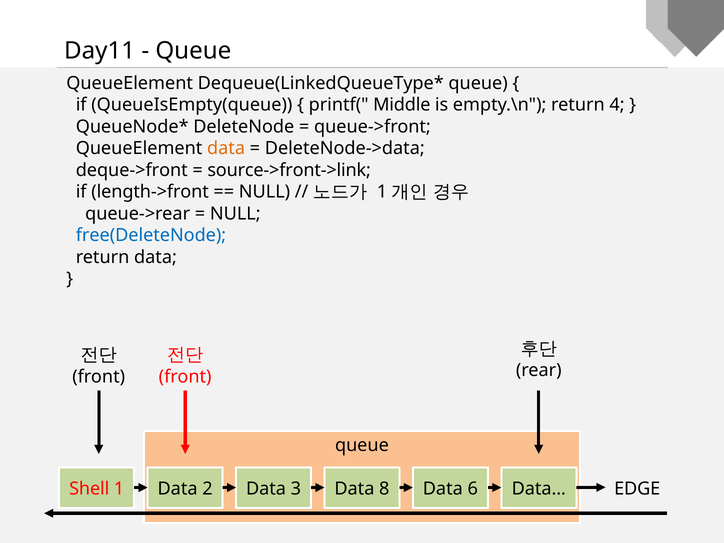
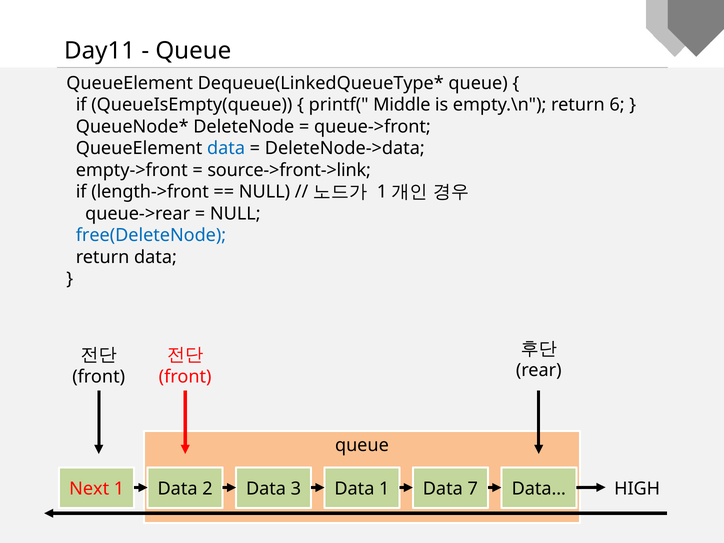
4: 4 -> 6
data at (226, 148) colour: orange -> blue
deque->front: deque->front -> empty->front
EDGE: EDGE -> HIGH
Shell: Shell -> Next
Data 8: 8 -> 1
6: 6 -> 7
